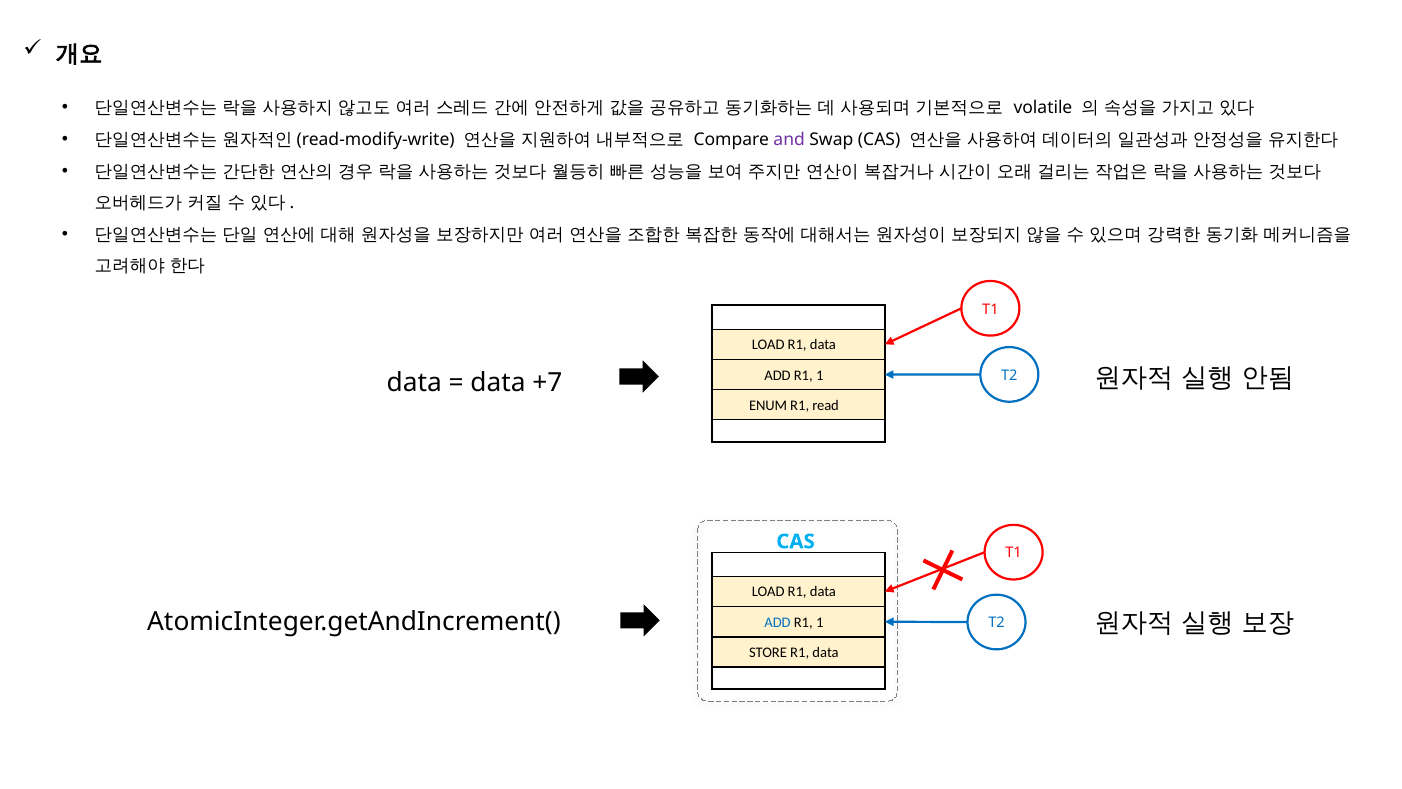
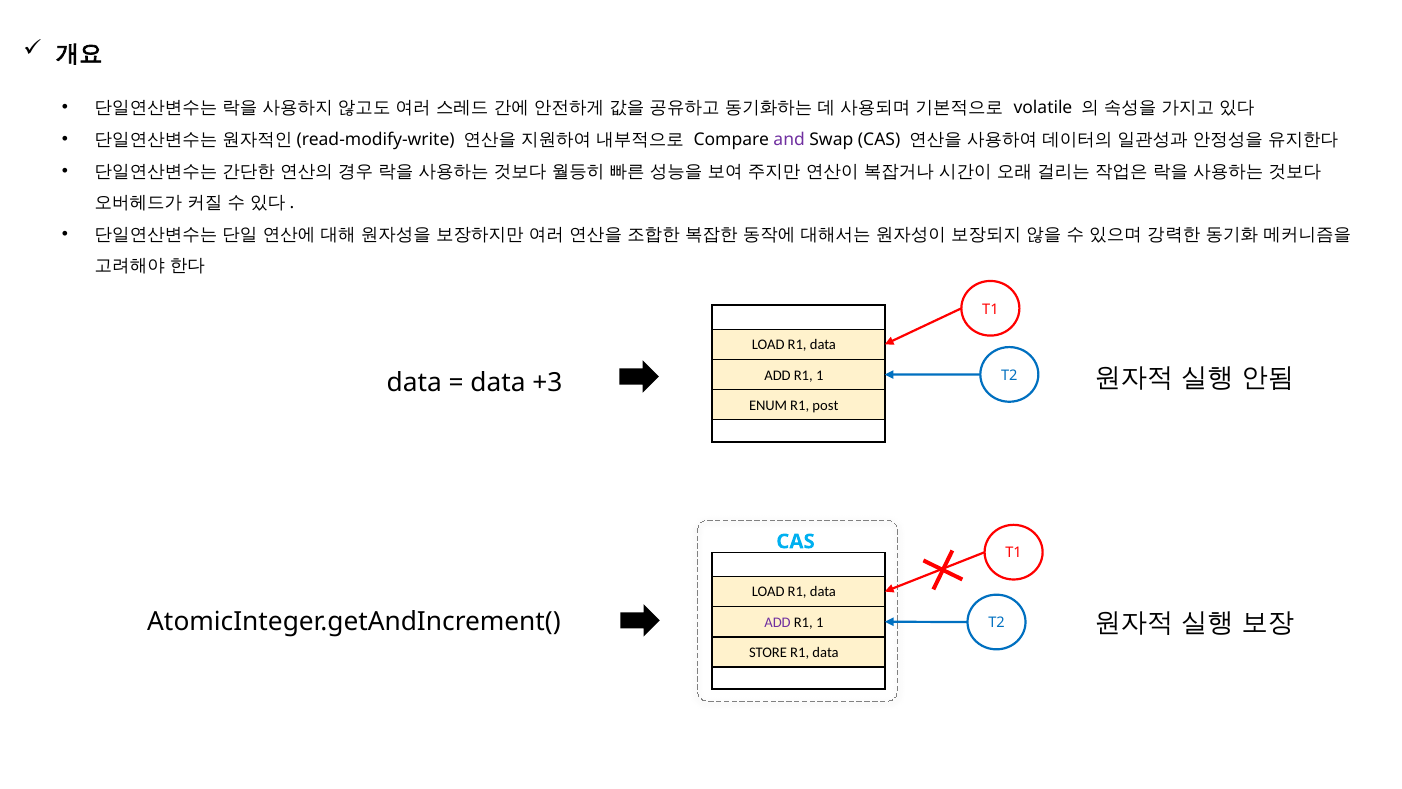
+7: +7 -> +3
read: read -> post
ADD at (778, 622) colour: blue -> purple
